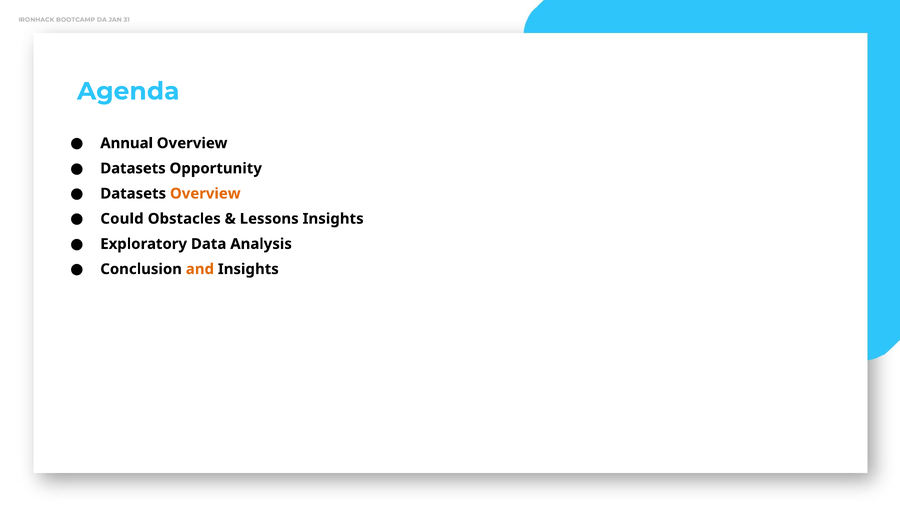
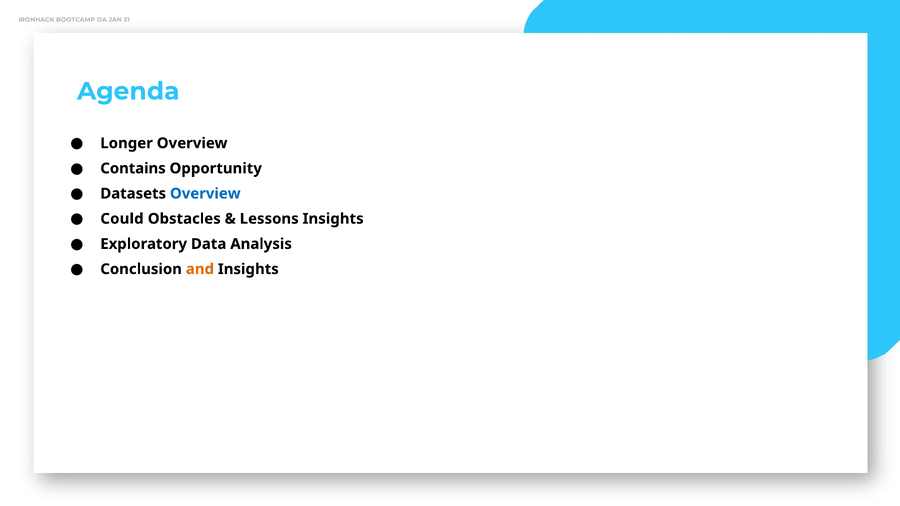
Annual: Annual -> Longer
Datasets at (133, 168): Datasets -> Contains
Overview at (205, 194) colour: orange -> blue
